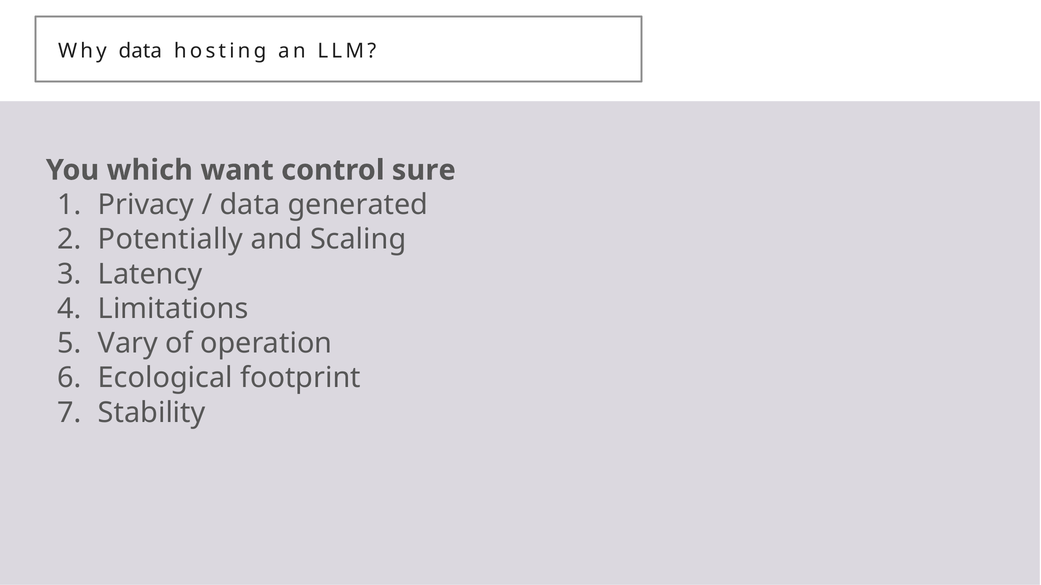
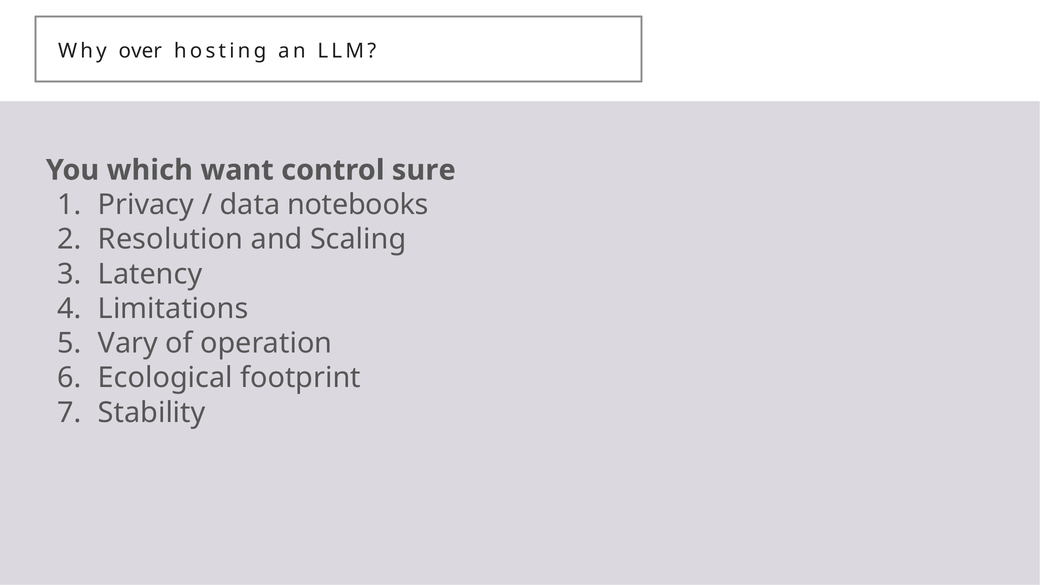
Why data: data -> over
generated: generated -> notebooks
Potentially: Potentially -> Resolution
